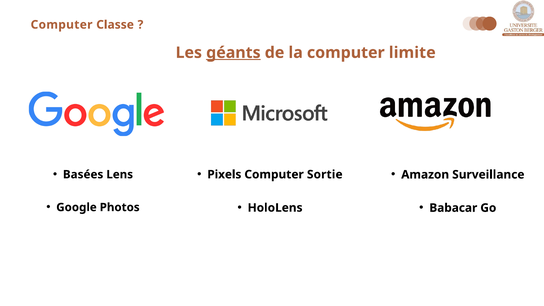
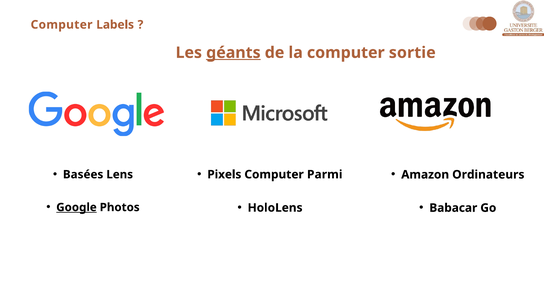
Classe: Classe -> Labels
limite: limite -> sortie
Sortie: Sortie -> Parmi
Surveillance: Surveillance -> Ordinateurs
Google underline: none -> present
